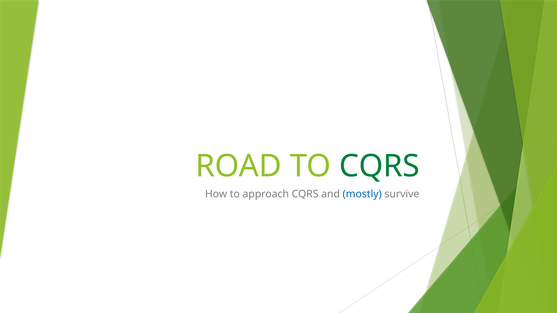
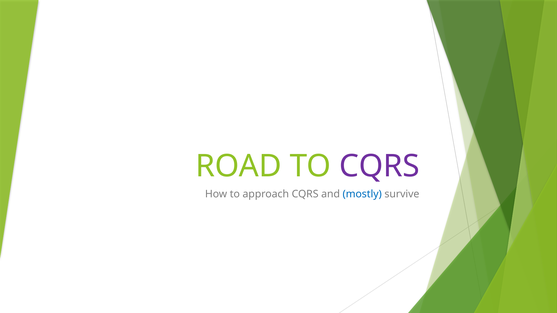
CQRS at (379, 166) colour: green -> purple
